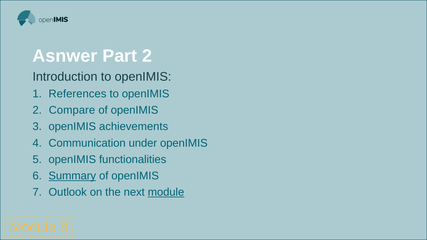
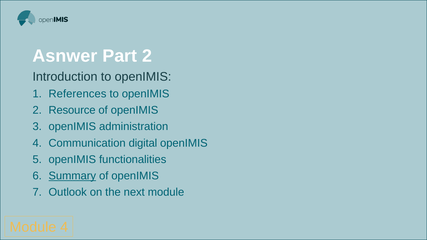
Compare: Compare -> Resource
achievements: achievements -> administration
under: under -> digital
module at (166, 192) underline: present -> none
Module 8: 8 -> 4
